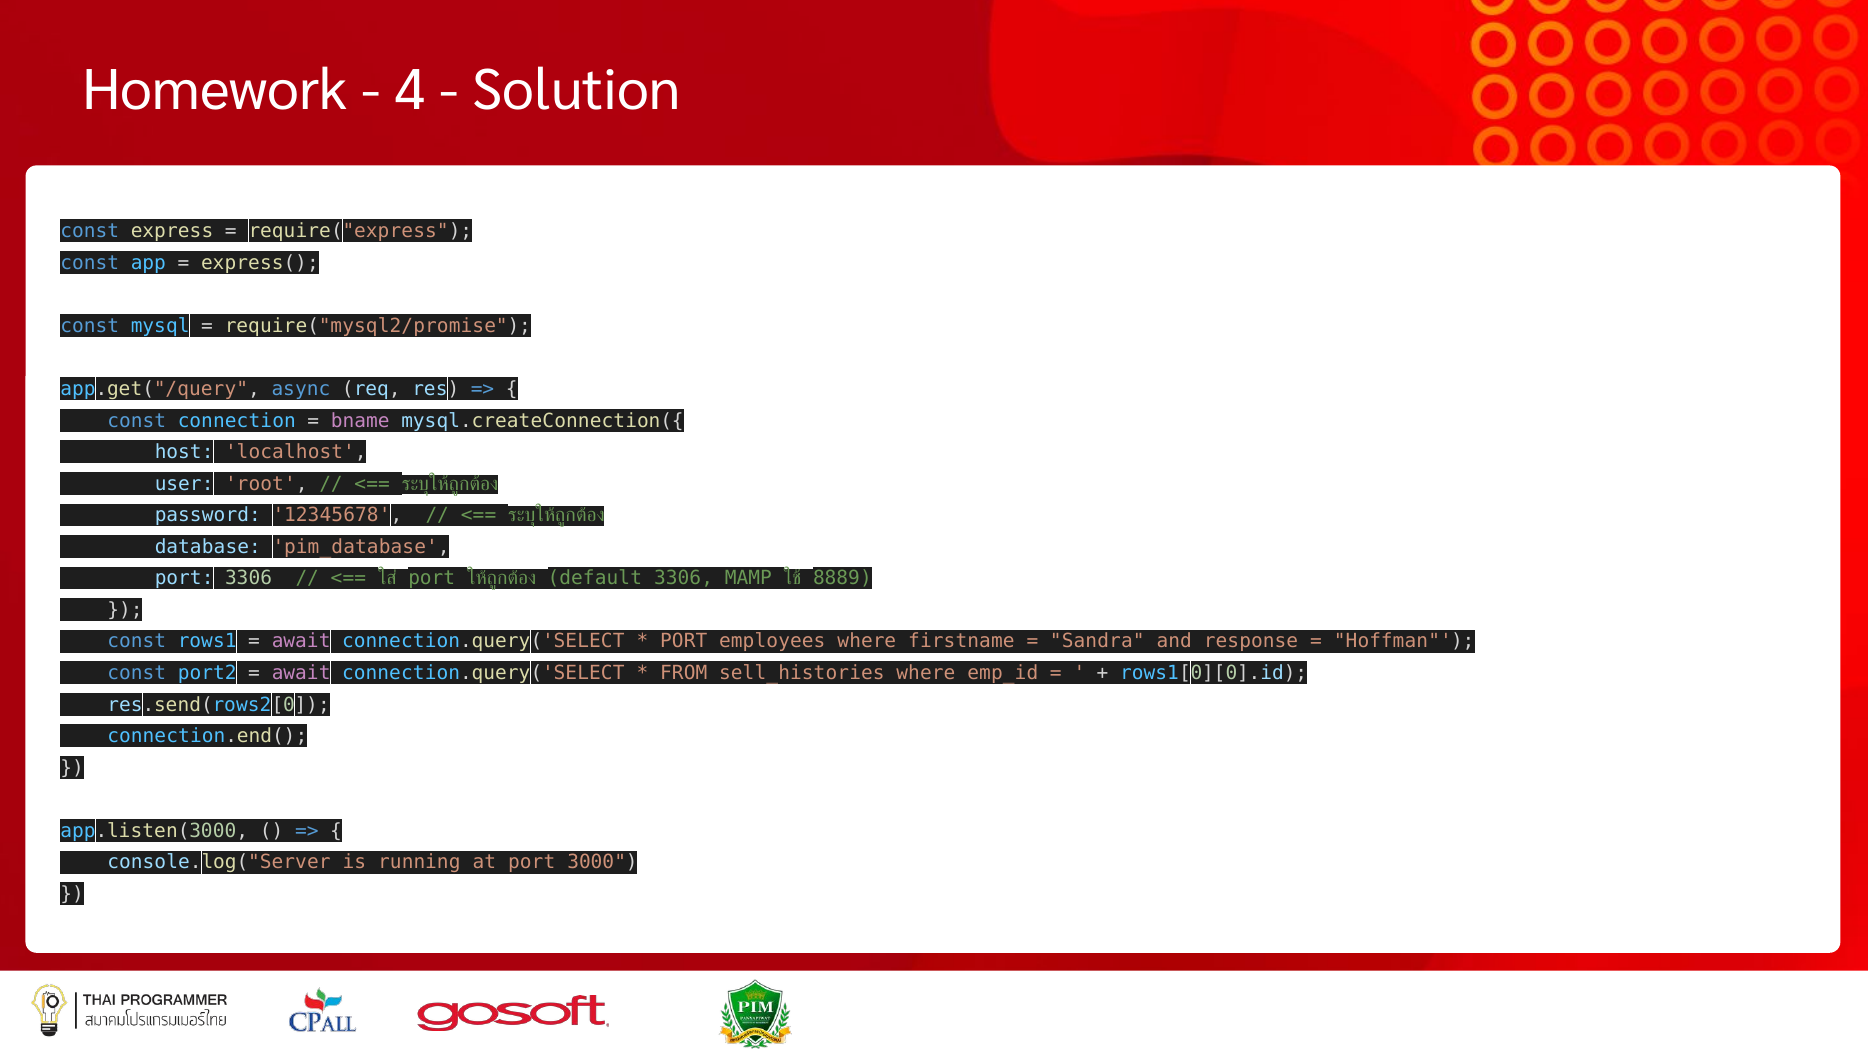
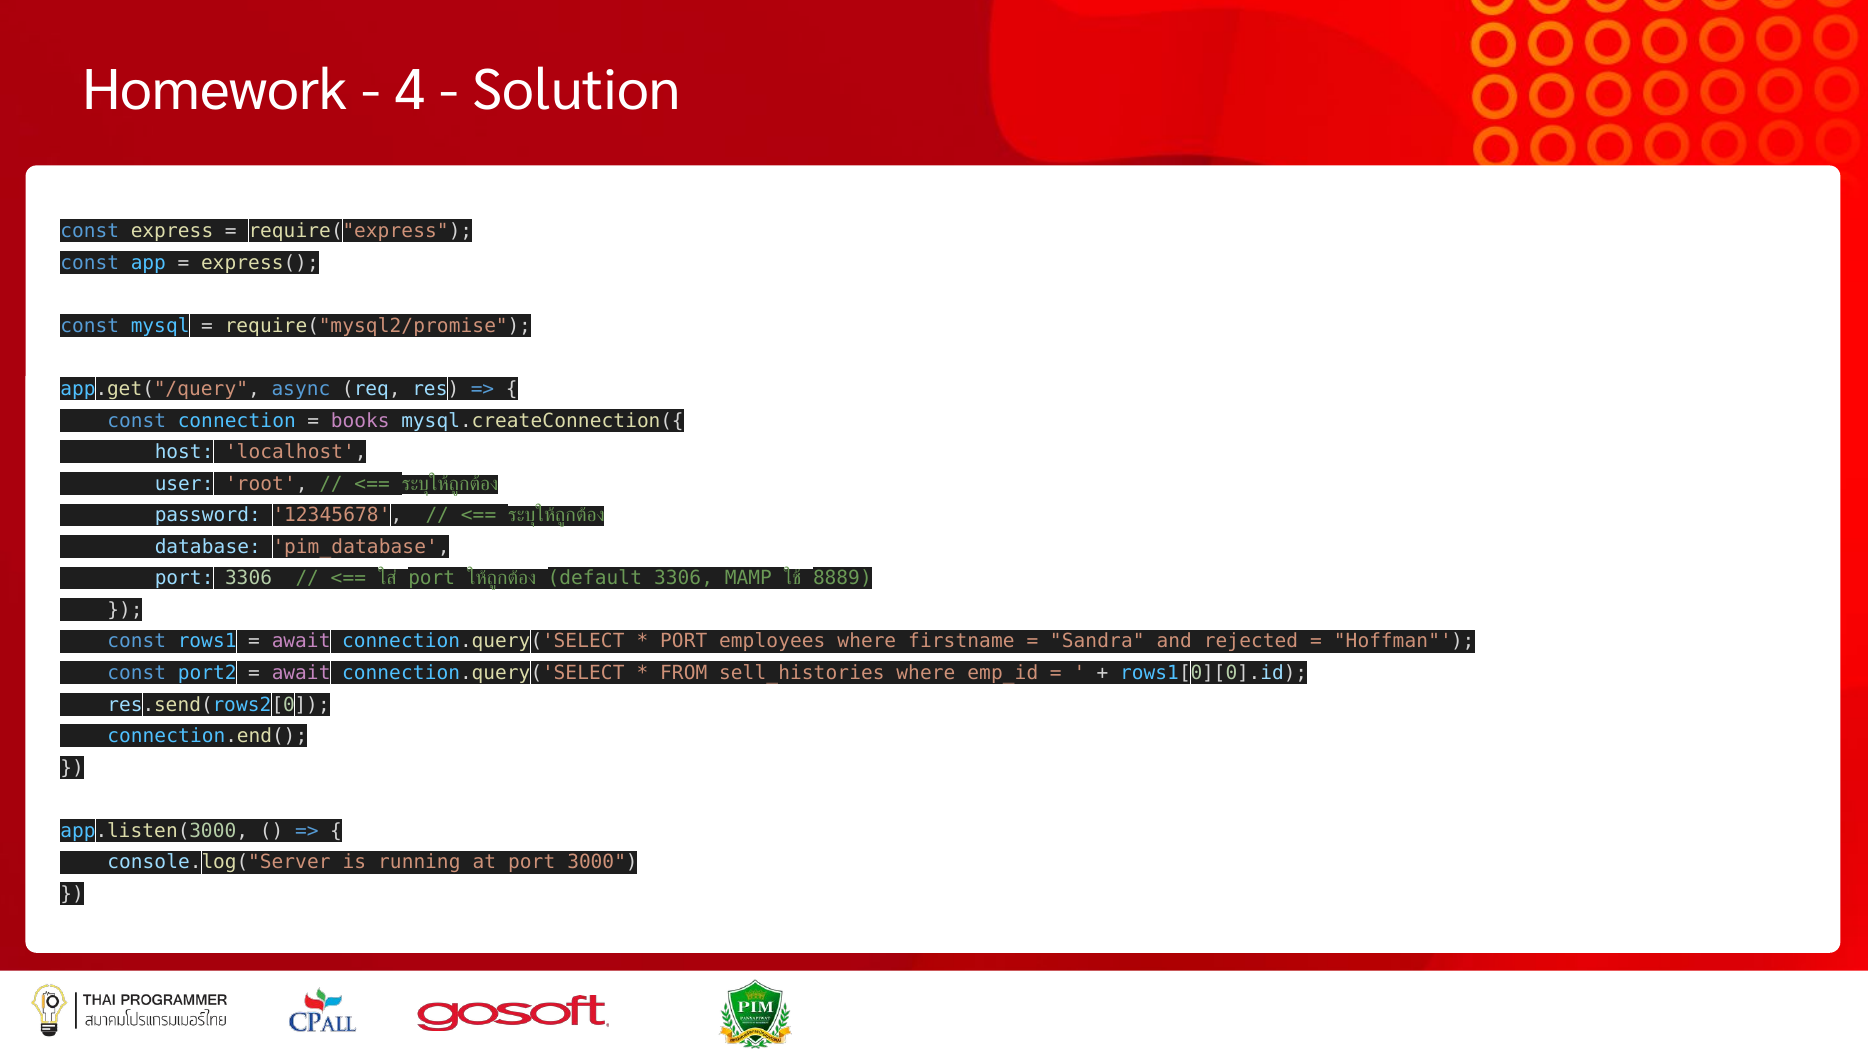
bname: bname -> books
response: response -> rejected
